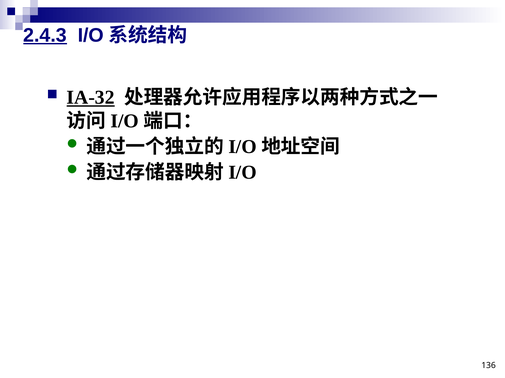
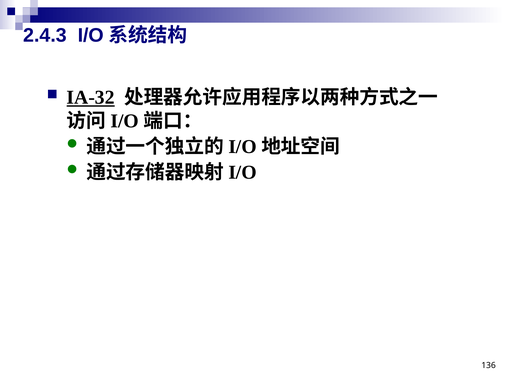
2.4.3 underline: present -> none
